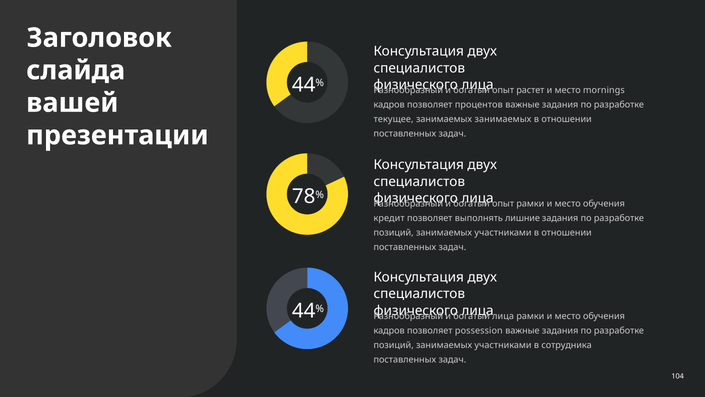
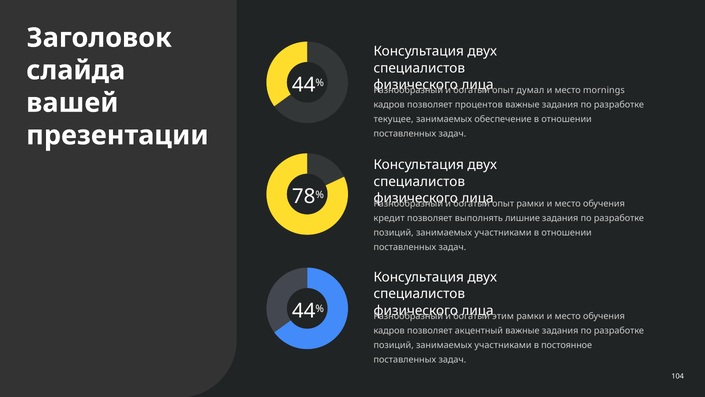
растет: растет -> думал
занимаемых занимаемых: занимаемых -> обеспечение
лица at (503, 317): лица -> этим
possession: possession -> акцентный
сотрудника: сотрудника -> постоянное
